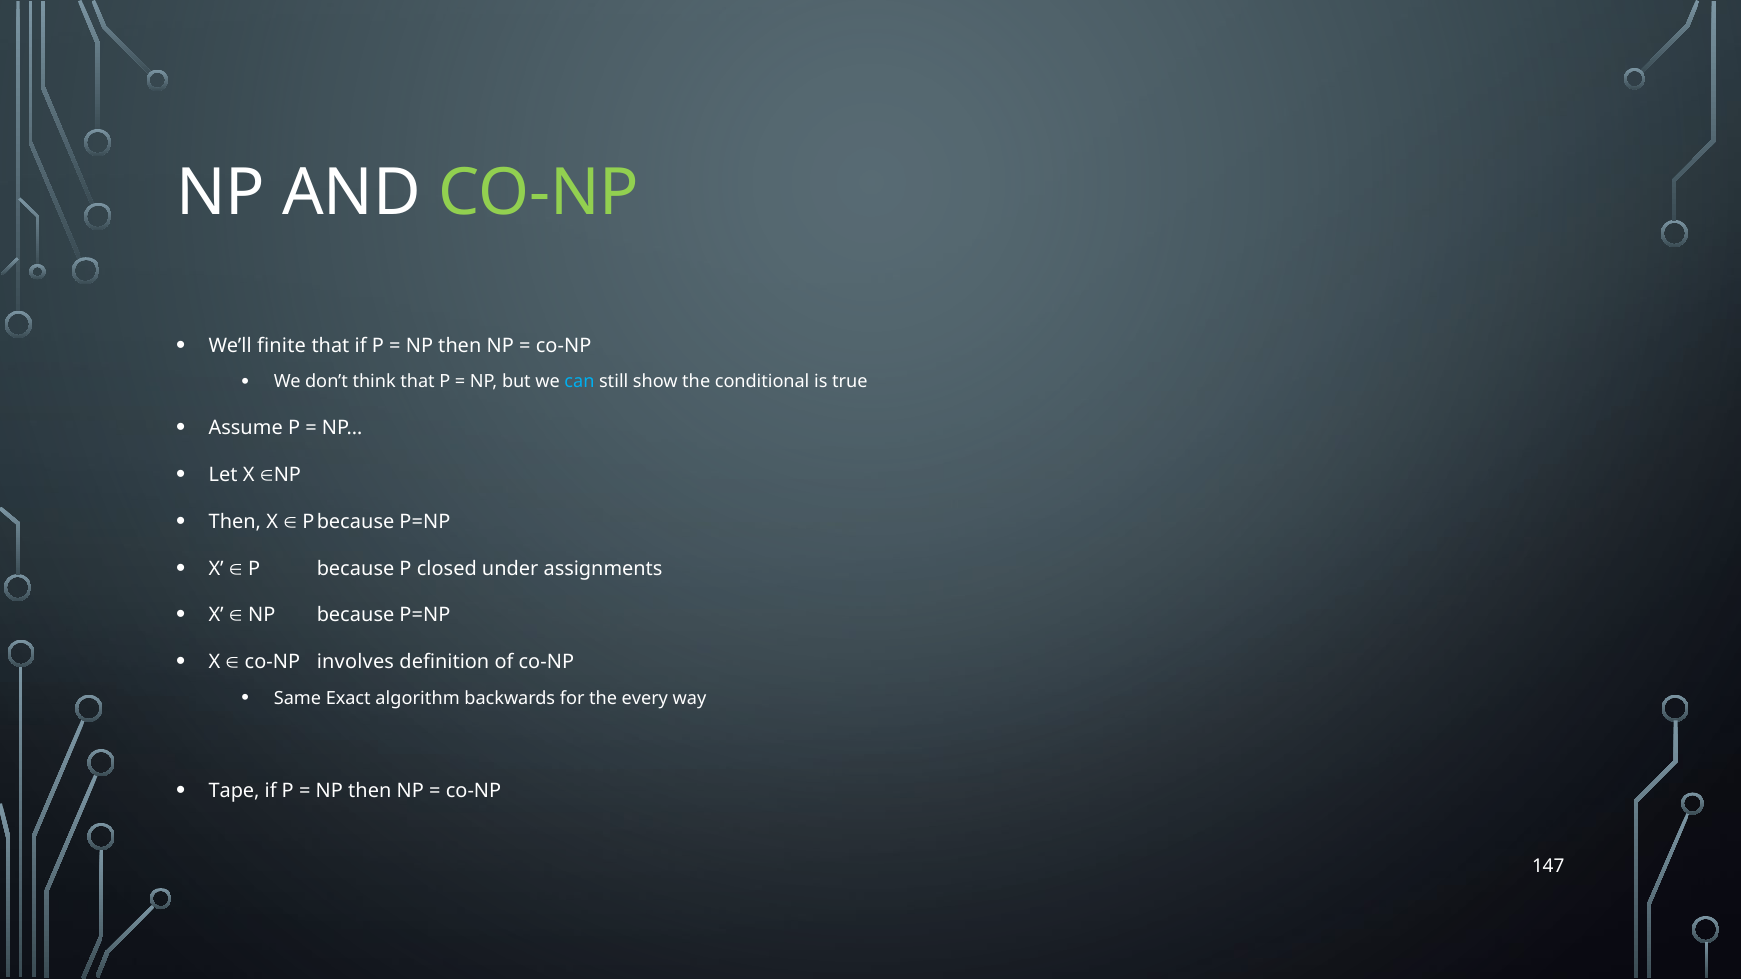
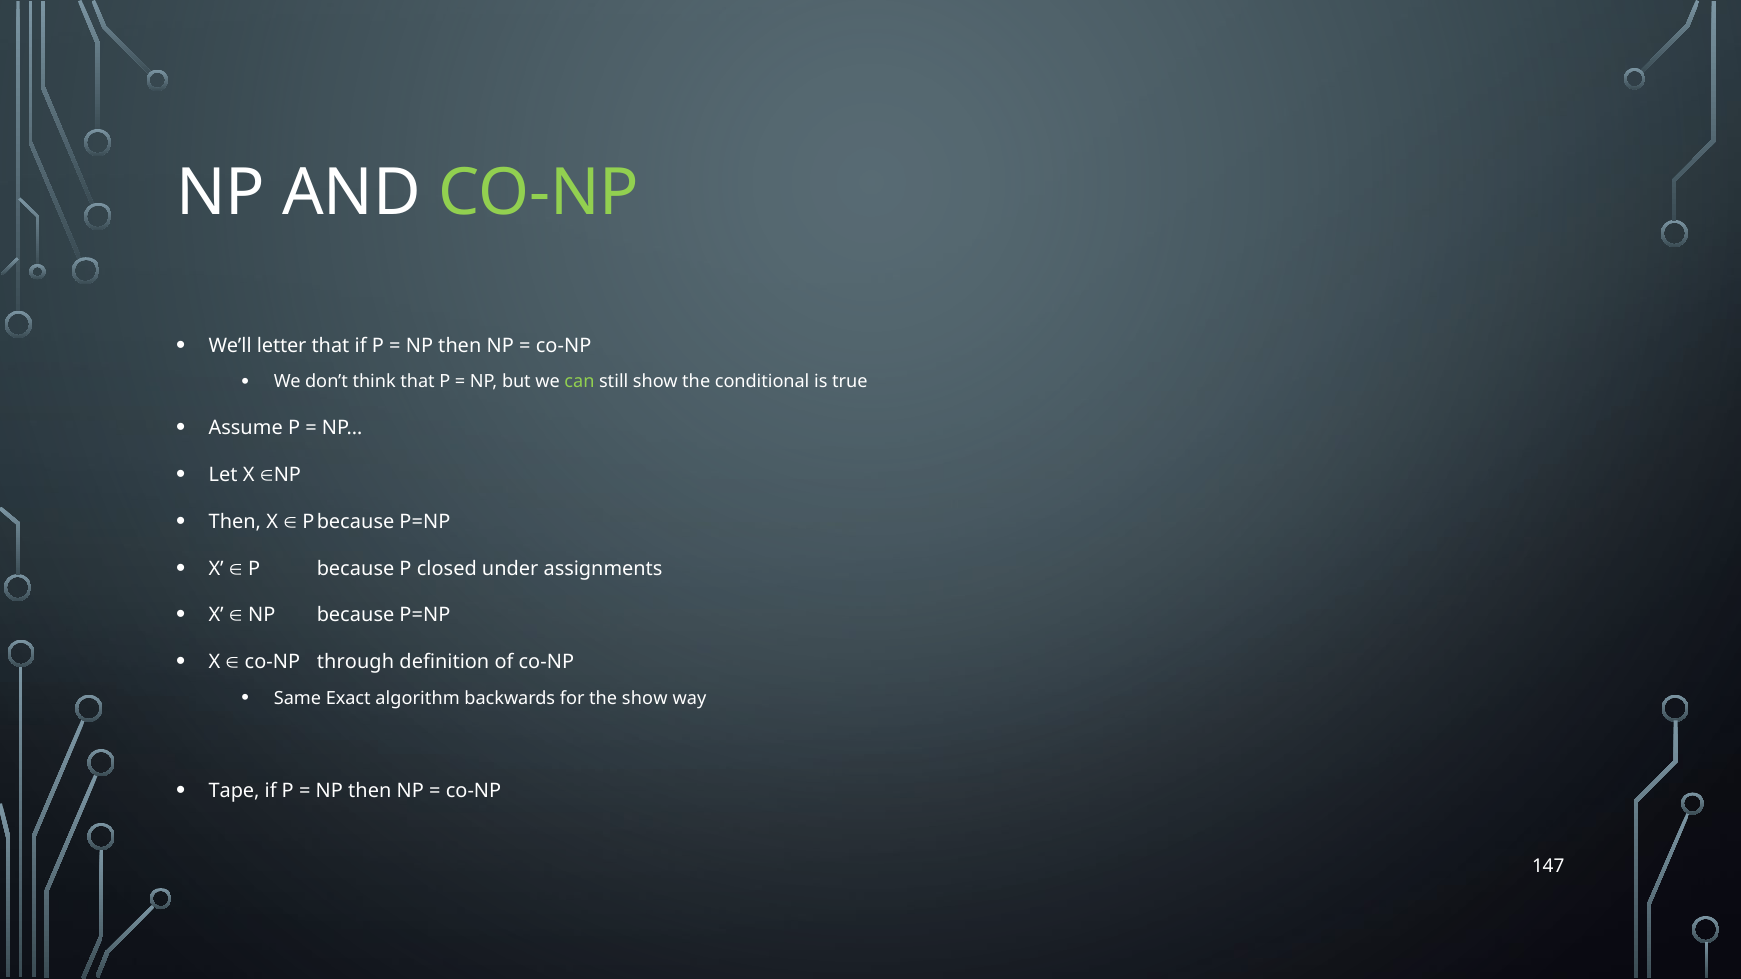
finite: finite -> letter
can colour: light blue -> light green
involves: involves -> through
the every: every -> show
